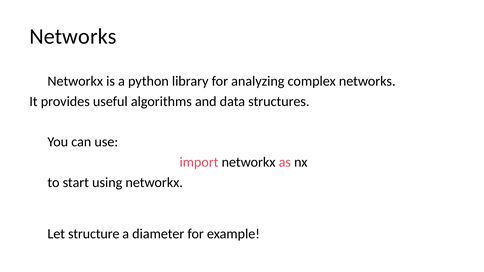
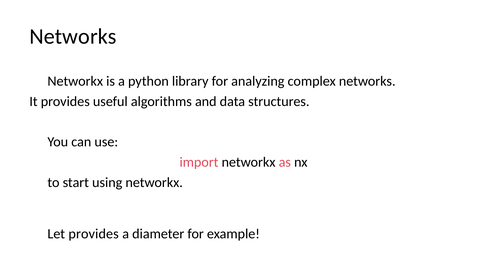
Let structure: structure -> provides
